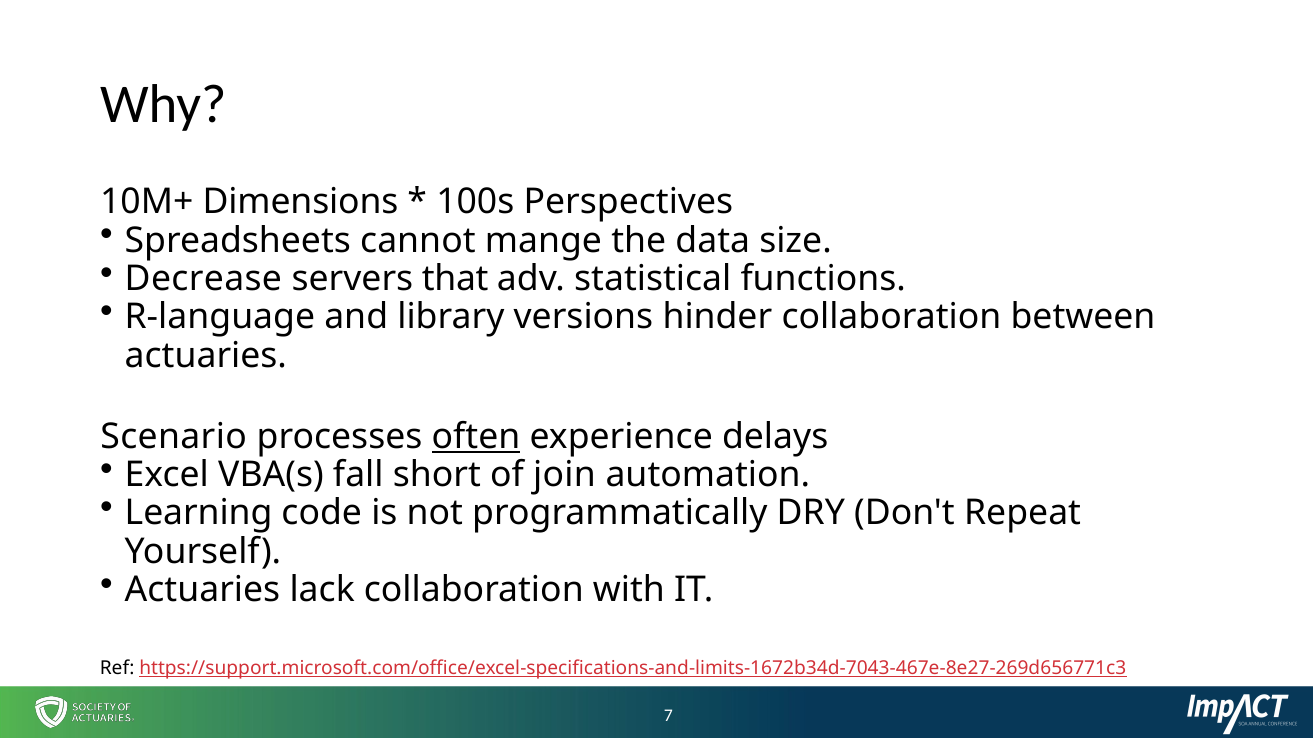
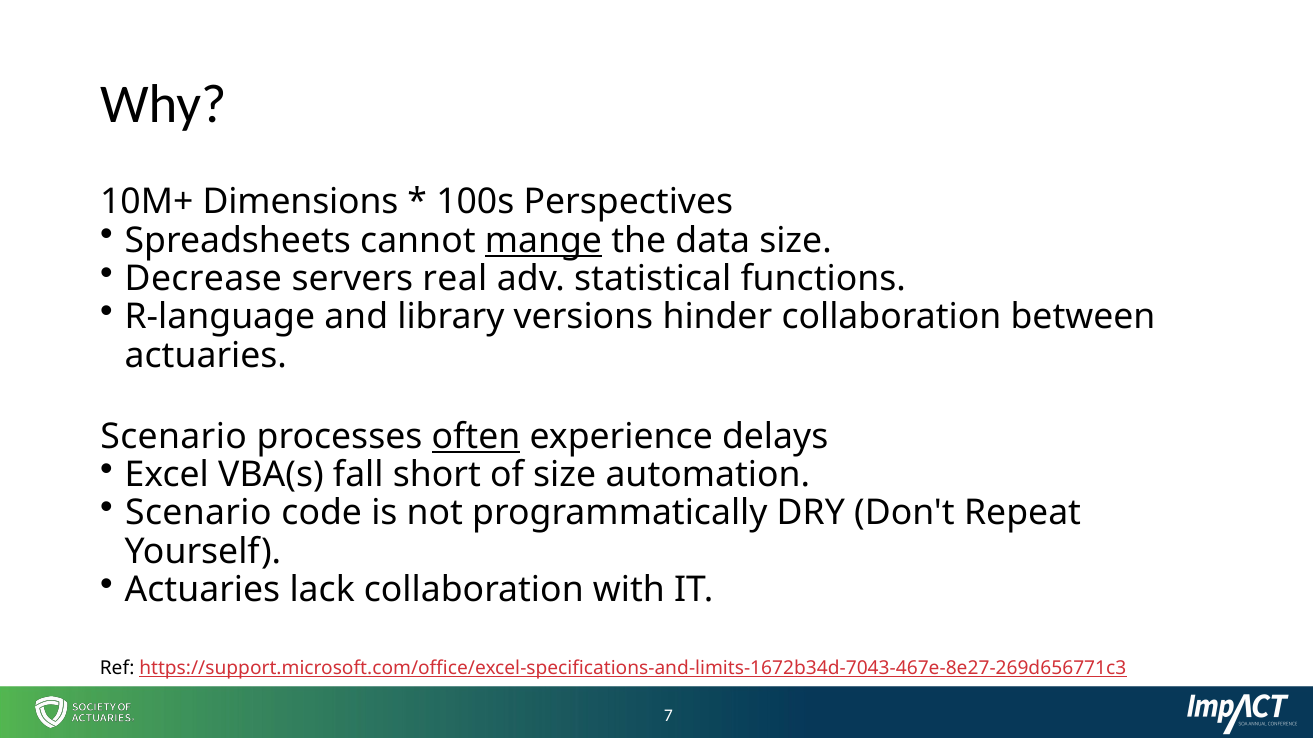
mange underline: none -> present
that: that -> real
of join: join -> size
Learning at (199, 514): Learning -> Scenario
